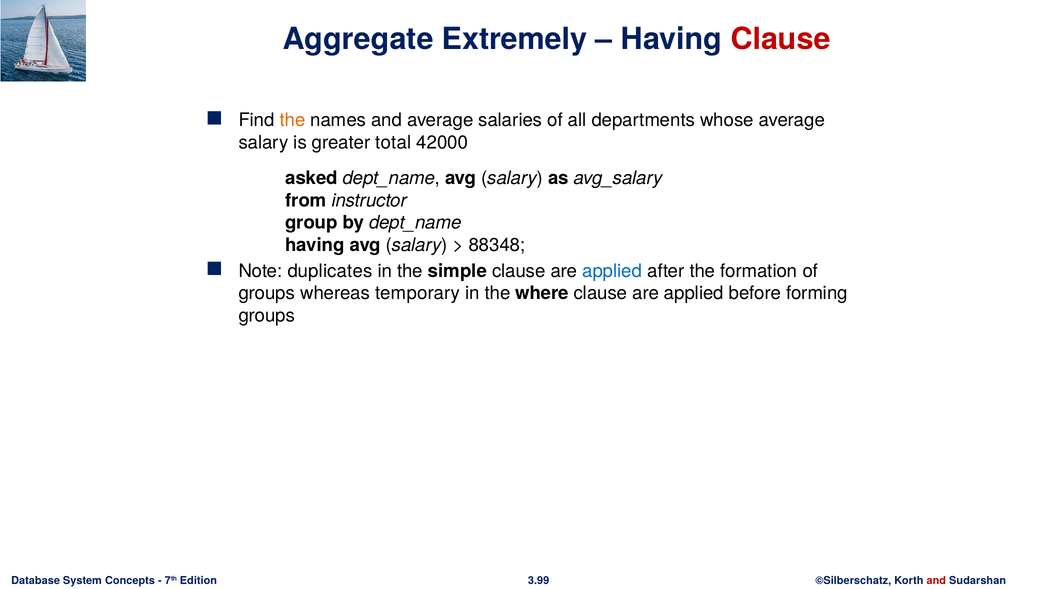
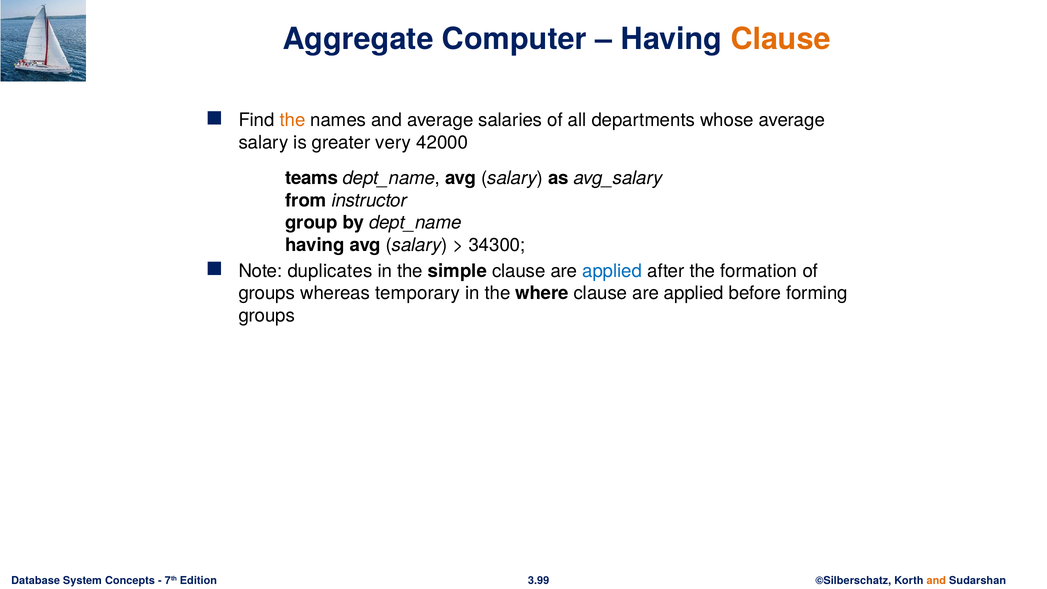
Extremely: Extremely -> Computer
Clause at (781, 39) colour: red -> orange
total: total -> very
asked: asked -> teams
88348: 88348 -> 34300
and at (936, 580) colour: red -> orange
